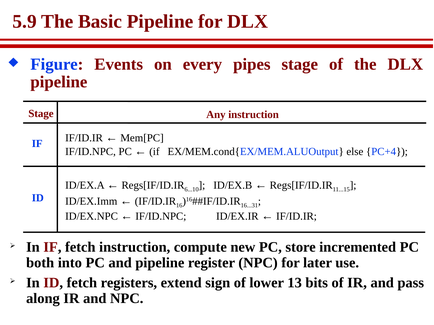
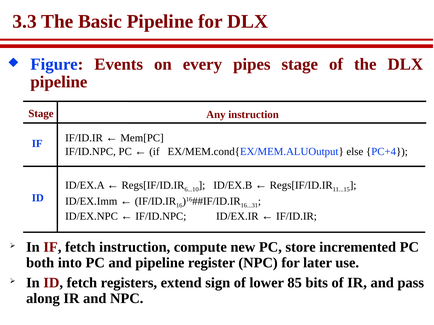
5.9: 5.9 -> 3.3
13: 13 -> 85
